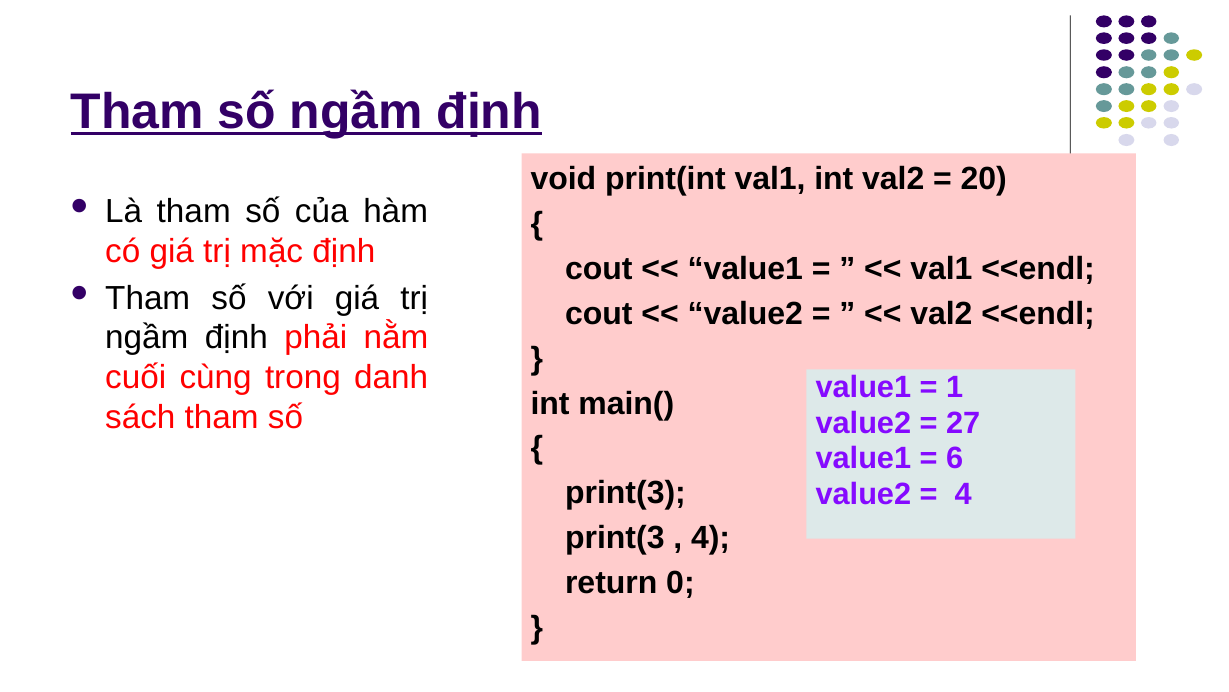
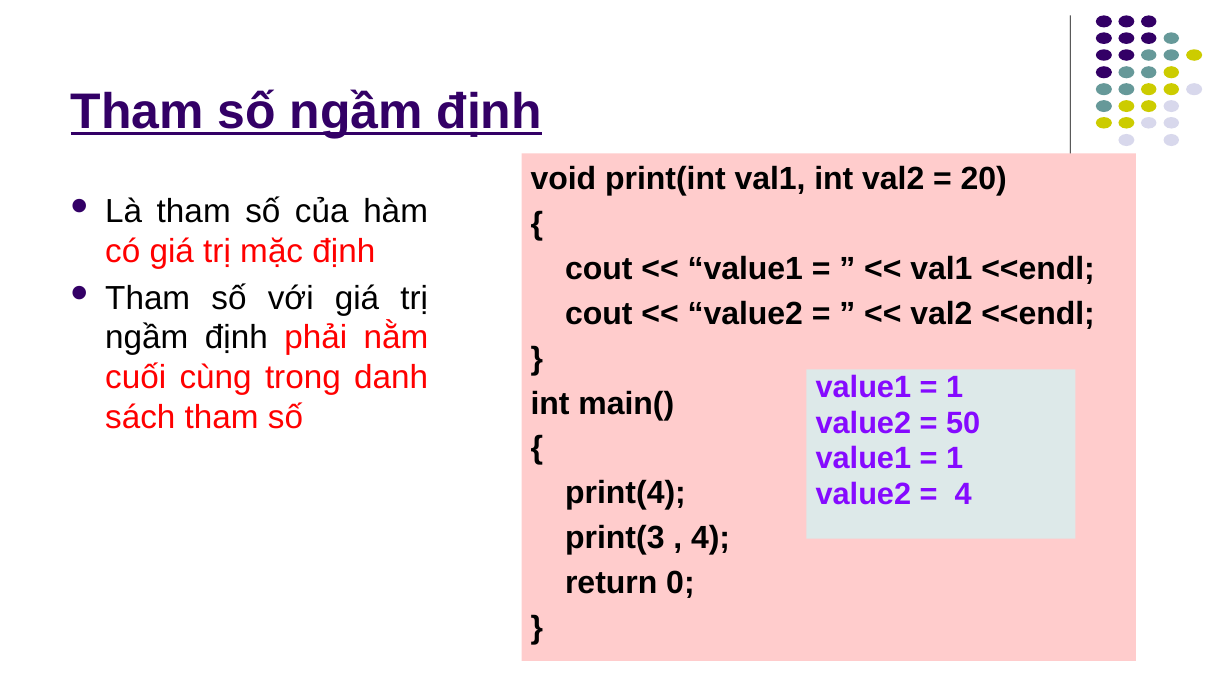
27: 27 -> 50
6 at (955, 458): 6 -> 1
print(3 at (626, 493): print(3 -> print(4
